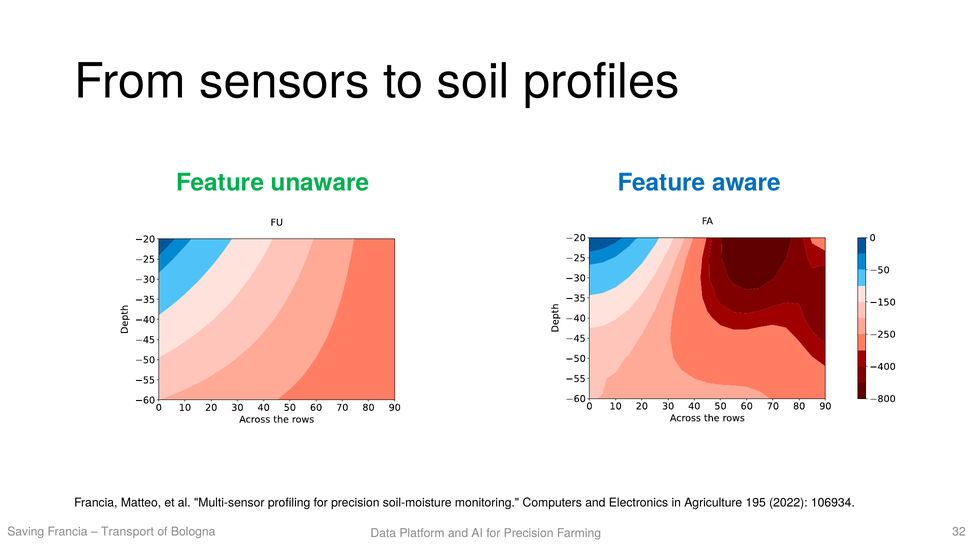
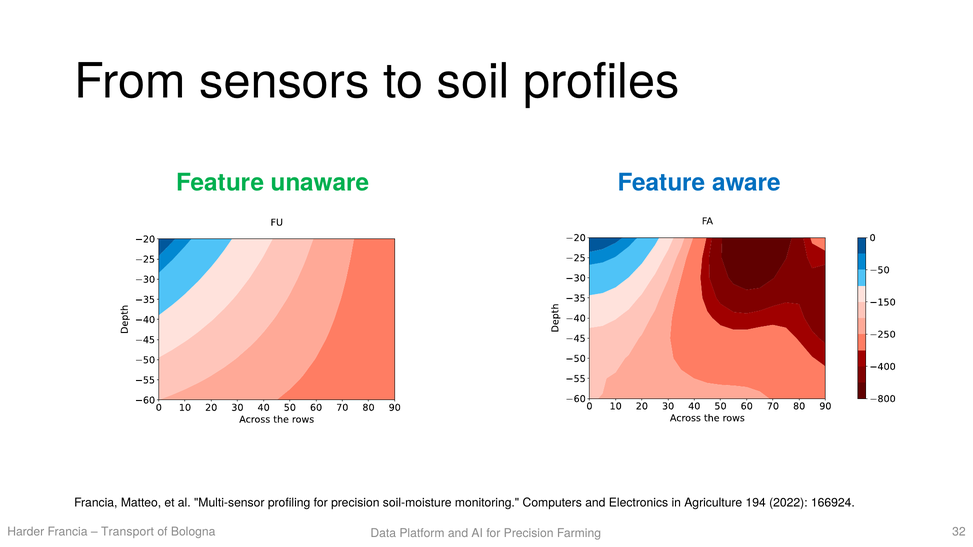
195: 195 -> 194
106934: 106934 -> 166924
Saving: Saving -> Harder
